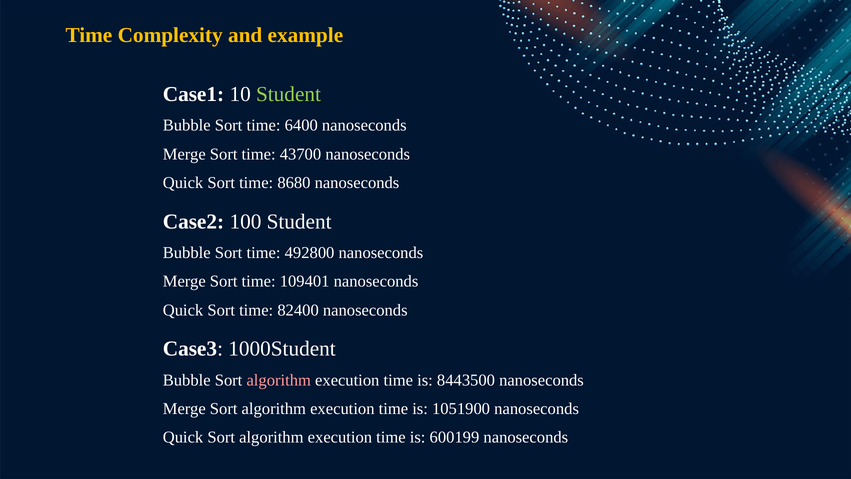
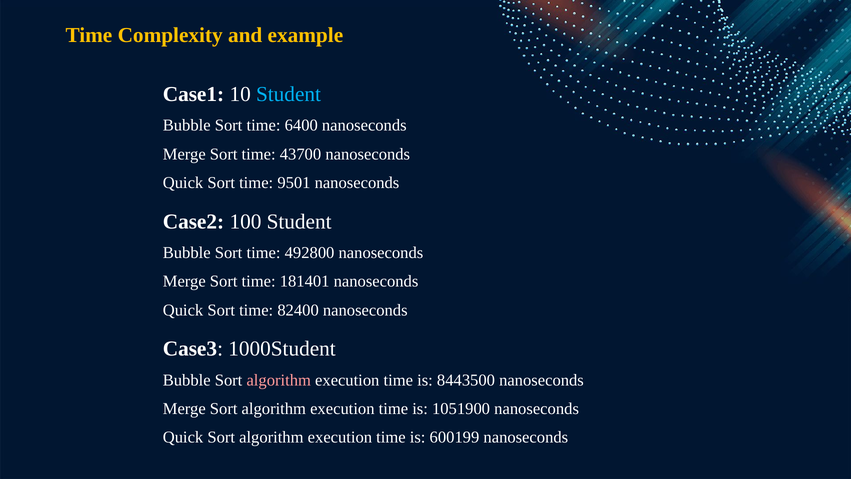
Student at (288, 94) colour: light green -> light blue
8680: 8680 -> 9501
109401: 109401 -> 181401
